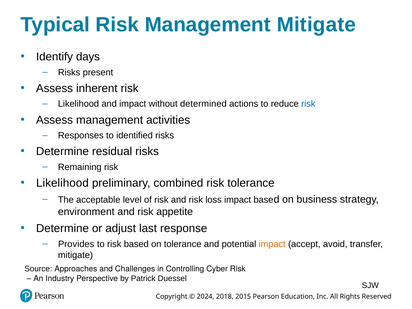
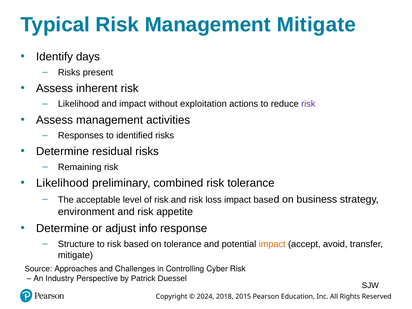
determined: determined -> exploitation
risk at (308, 104) colour: blue -> purple
last: last -> info
Provides: Provides -> Structure
